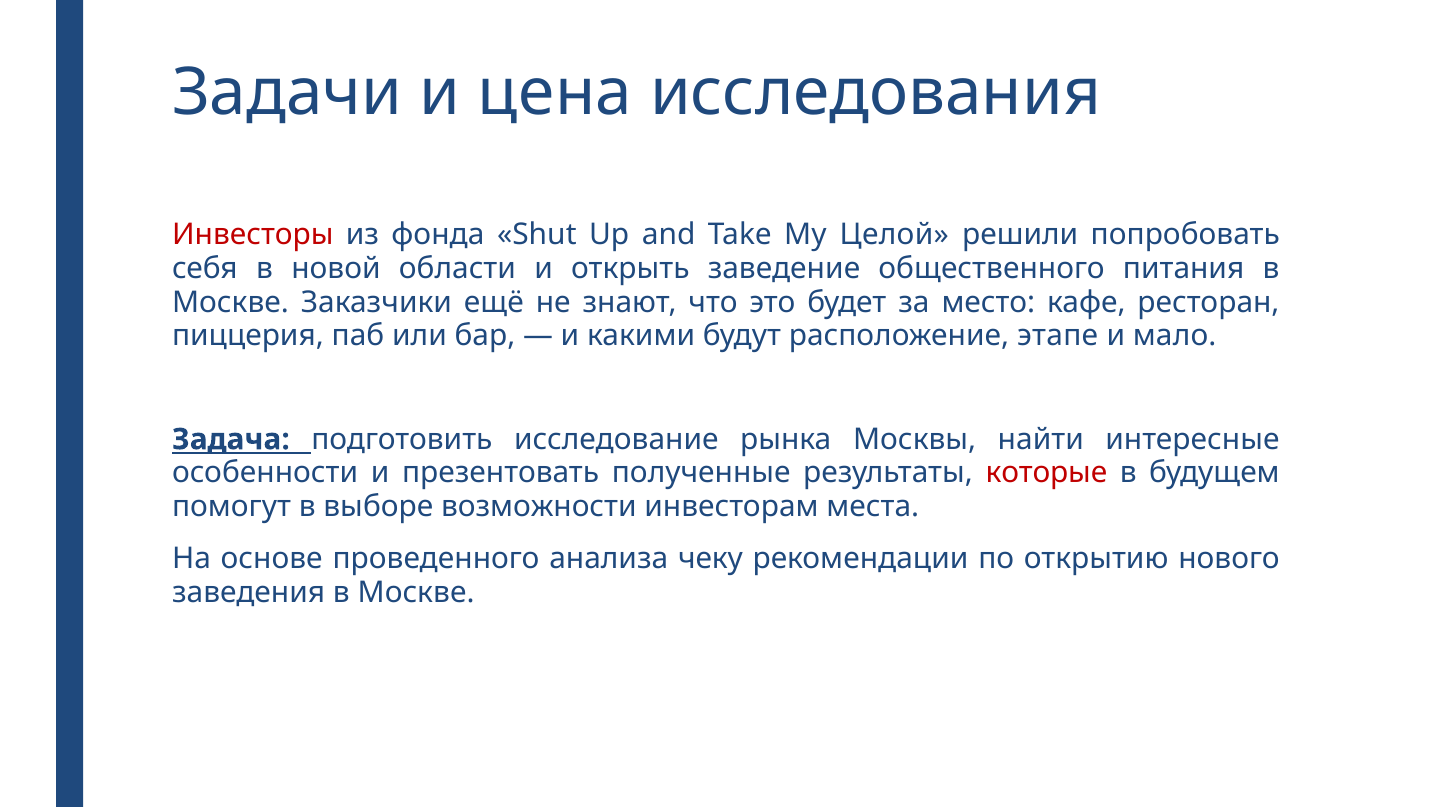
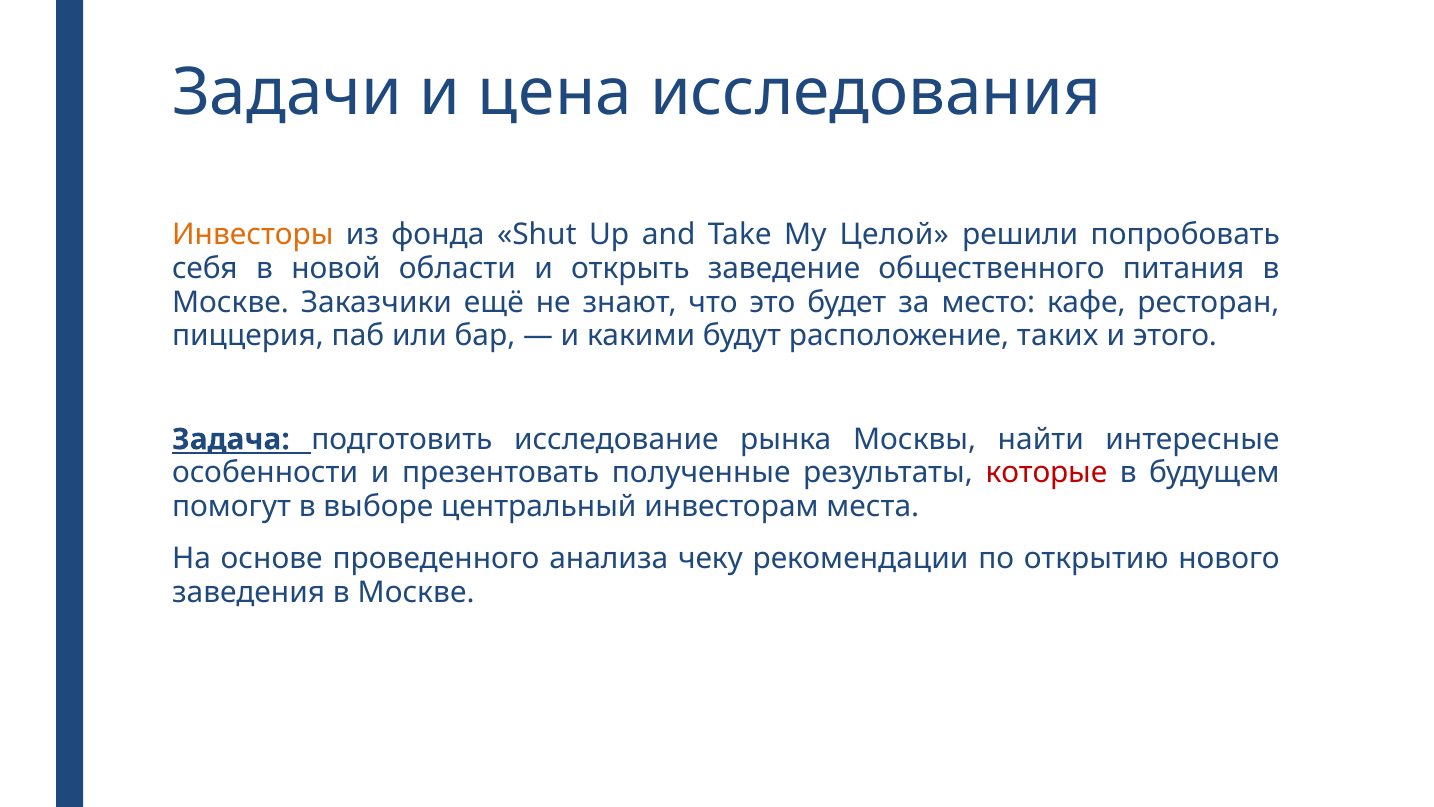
Инвесторы colour: red -> orange
этапе: этапе -> таких
мало: мало -> этого
возможности: возможности -> центральный
